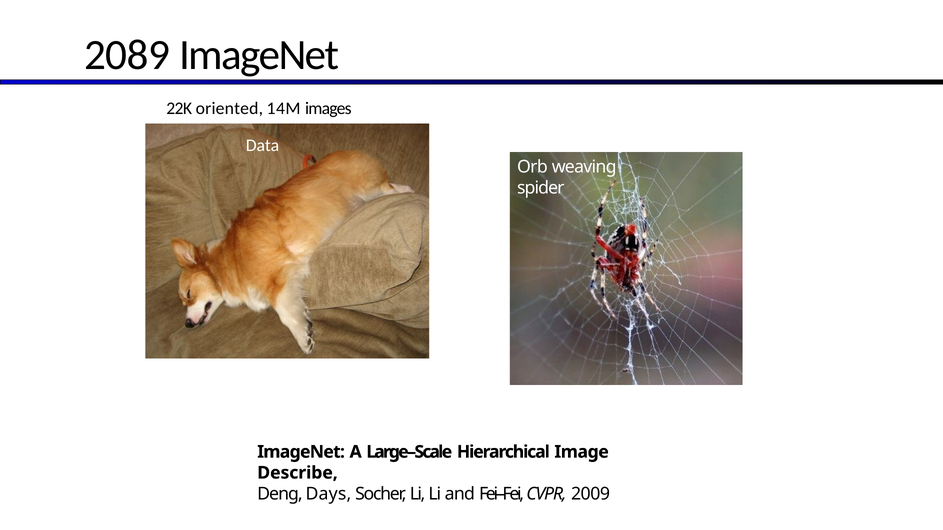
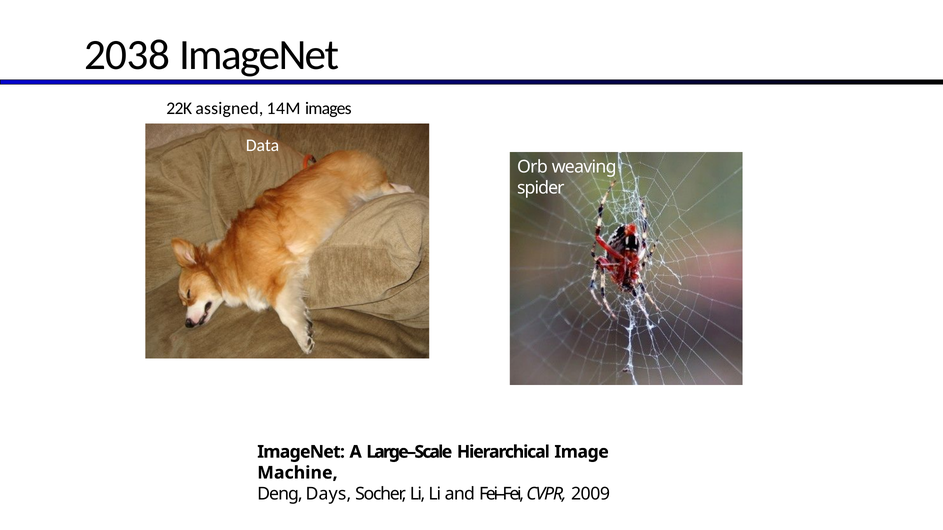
2089: 2089 -> 2038
oriented: oriented -> assigned
Describe: Describe -> Machine
